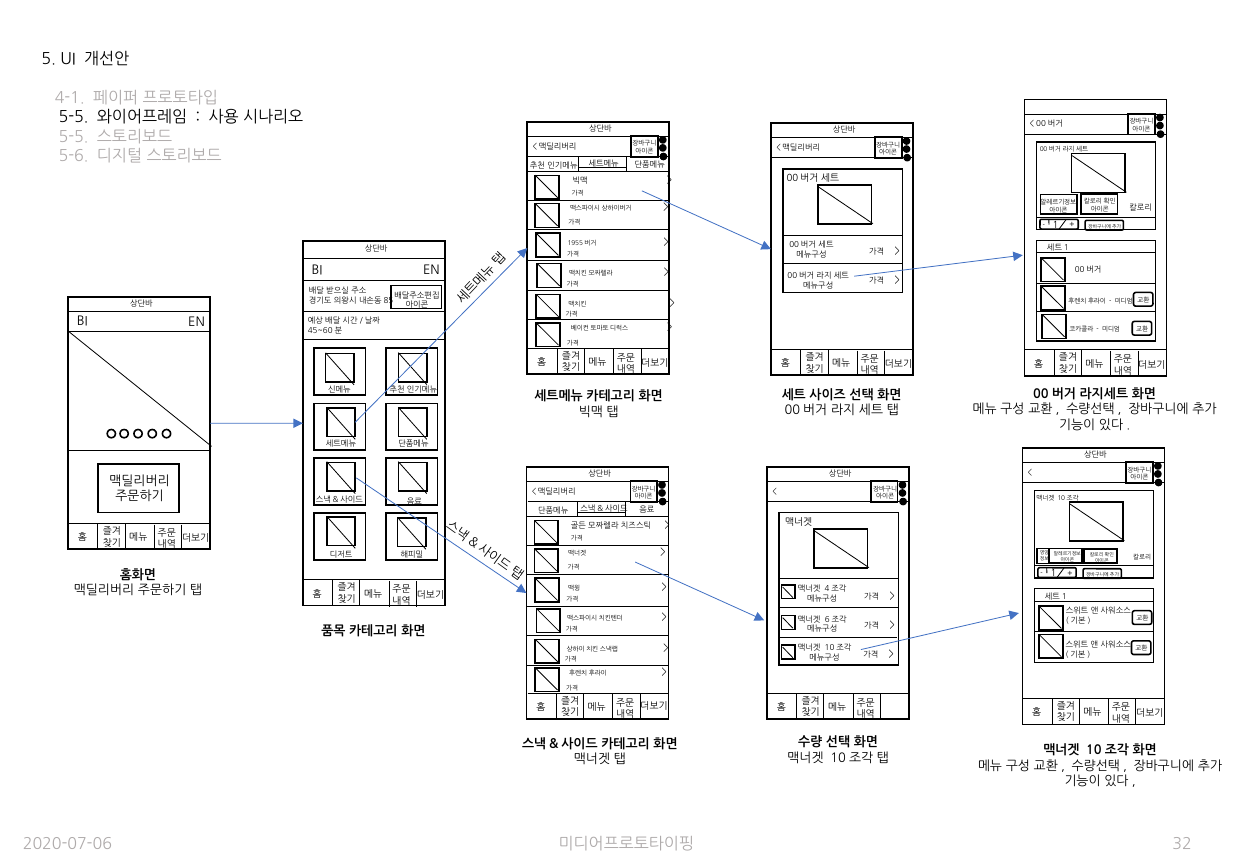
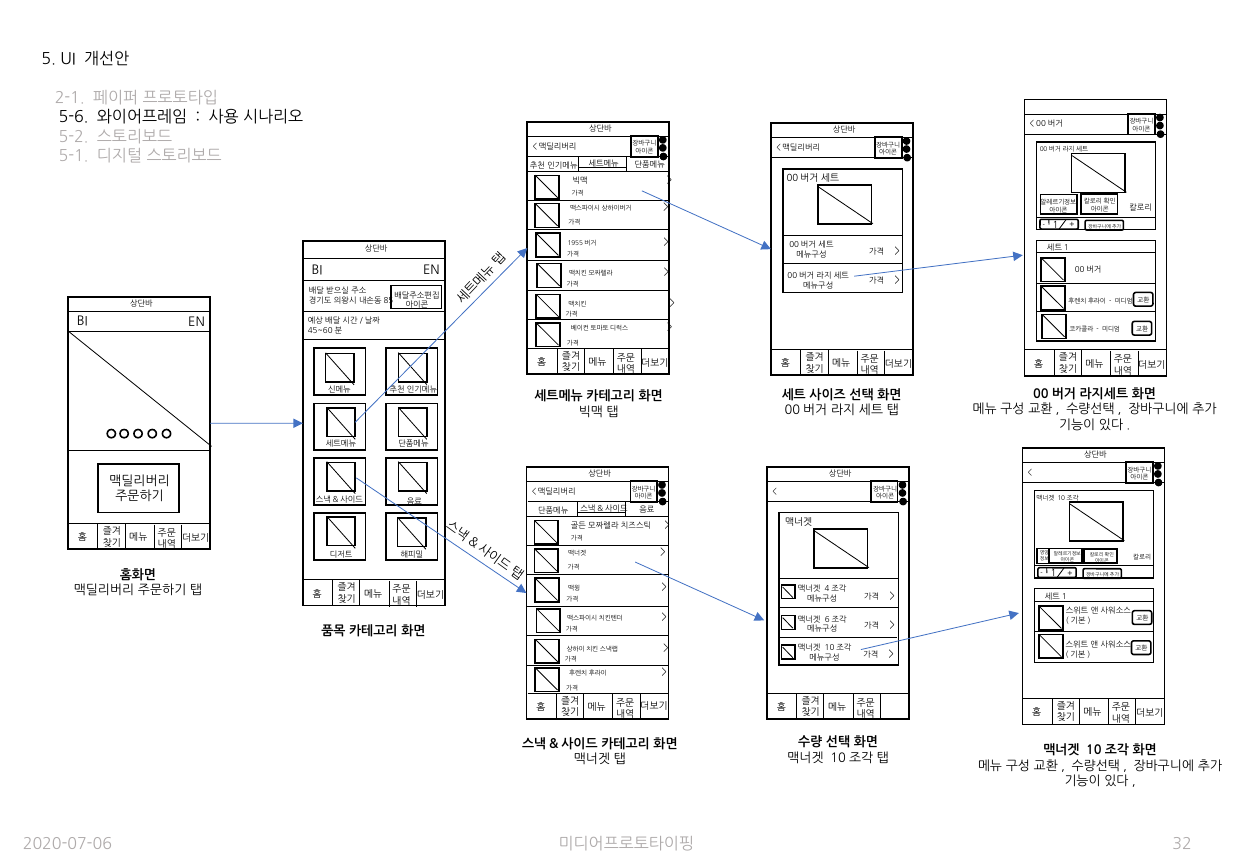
4-1: 4-1 -> 2-1
5-5 at (74, 117): 5-5 -> 5-6
5-5 at (74, 137): 5-5 -> 5-2
5-6: 5-6 -> 5-1
